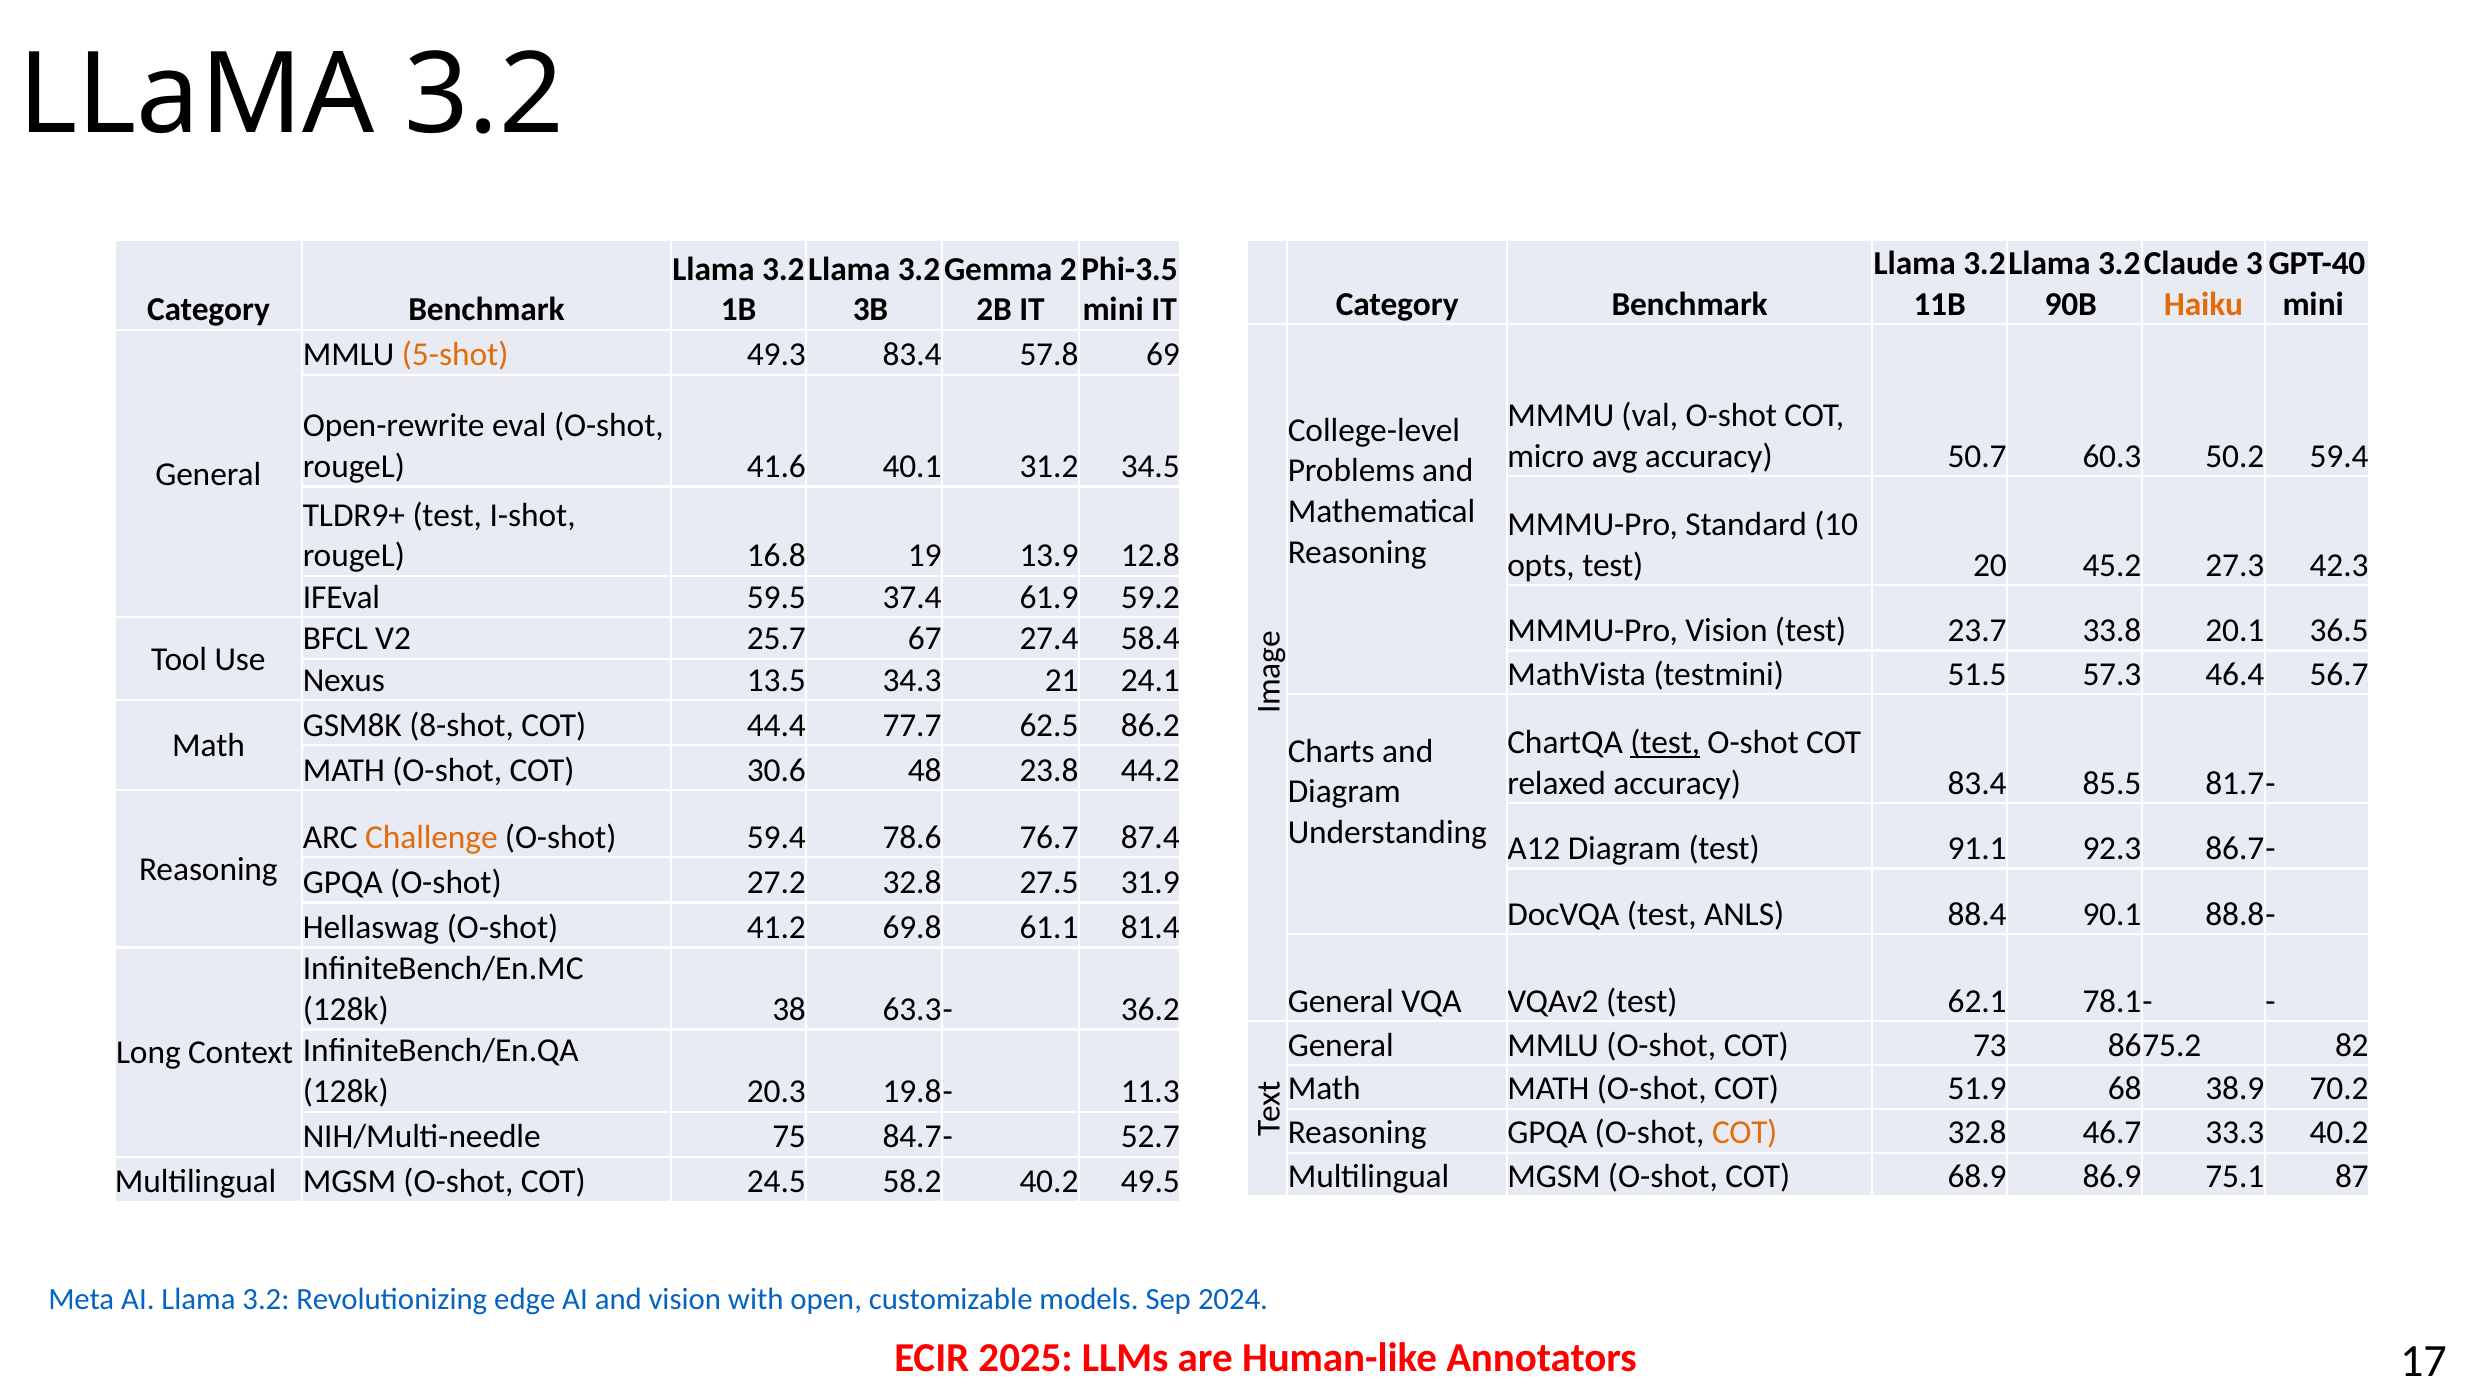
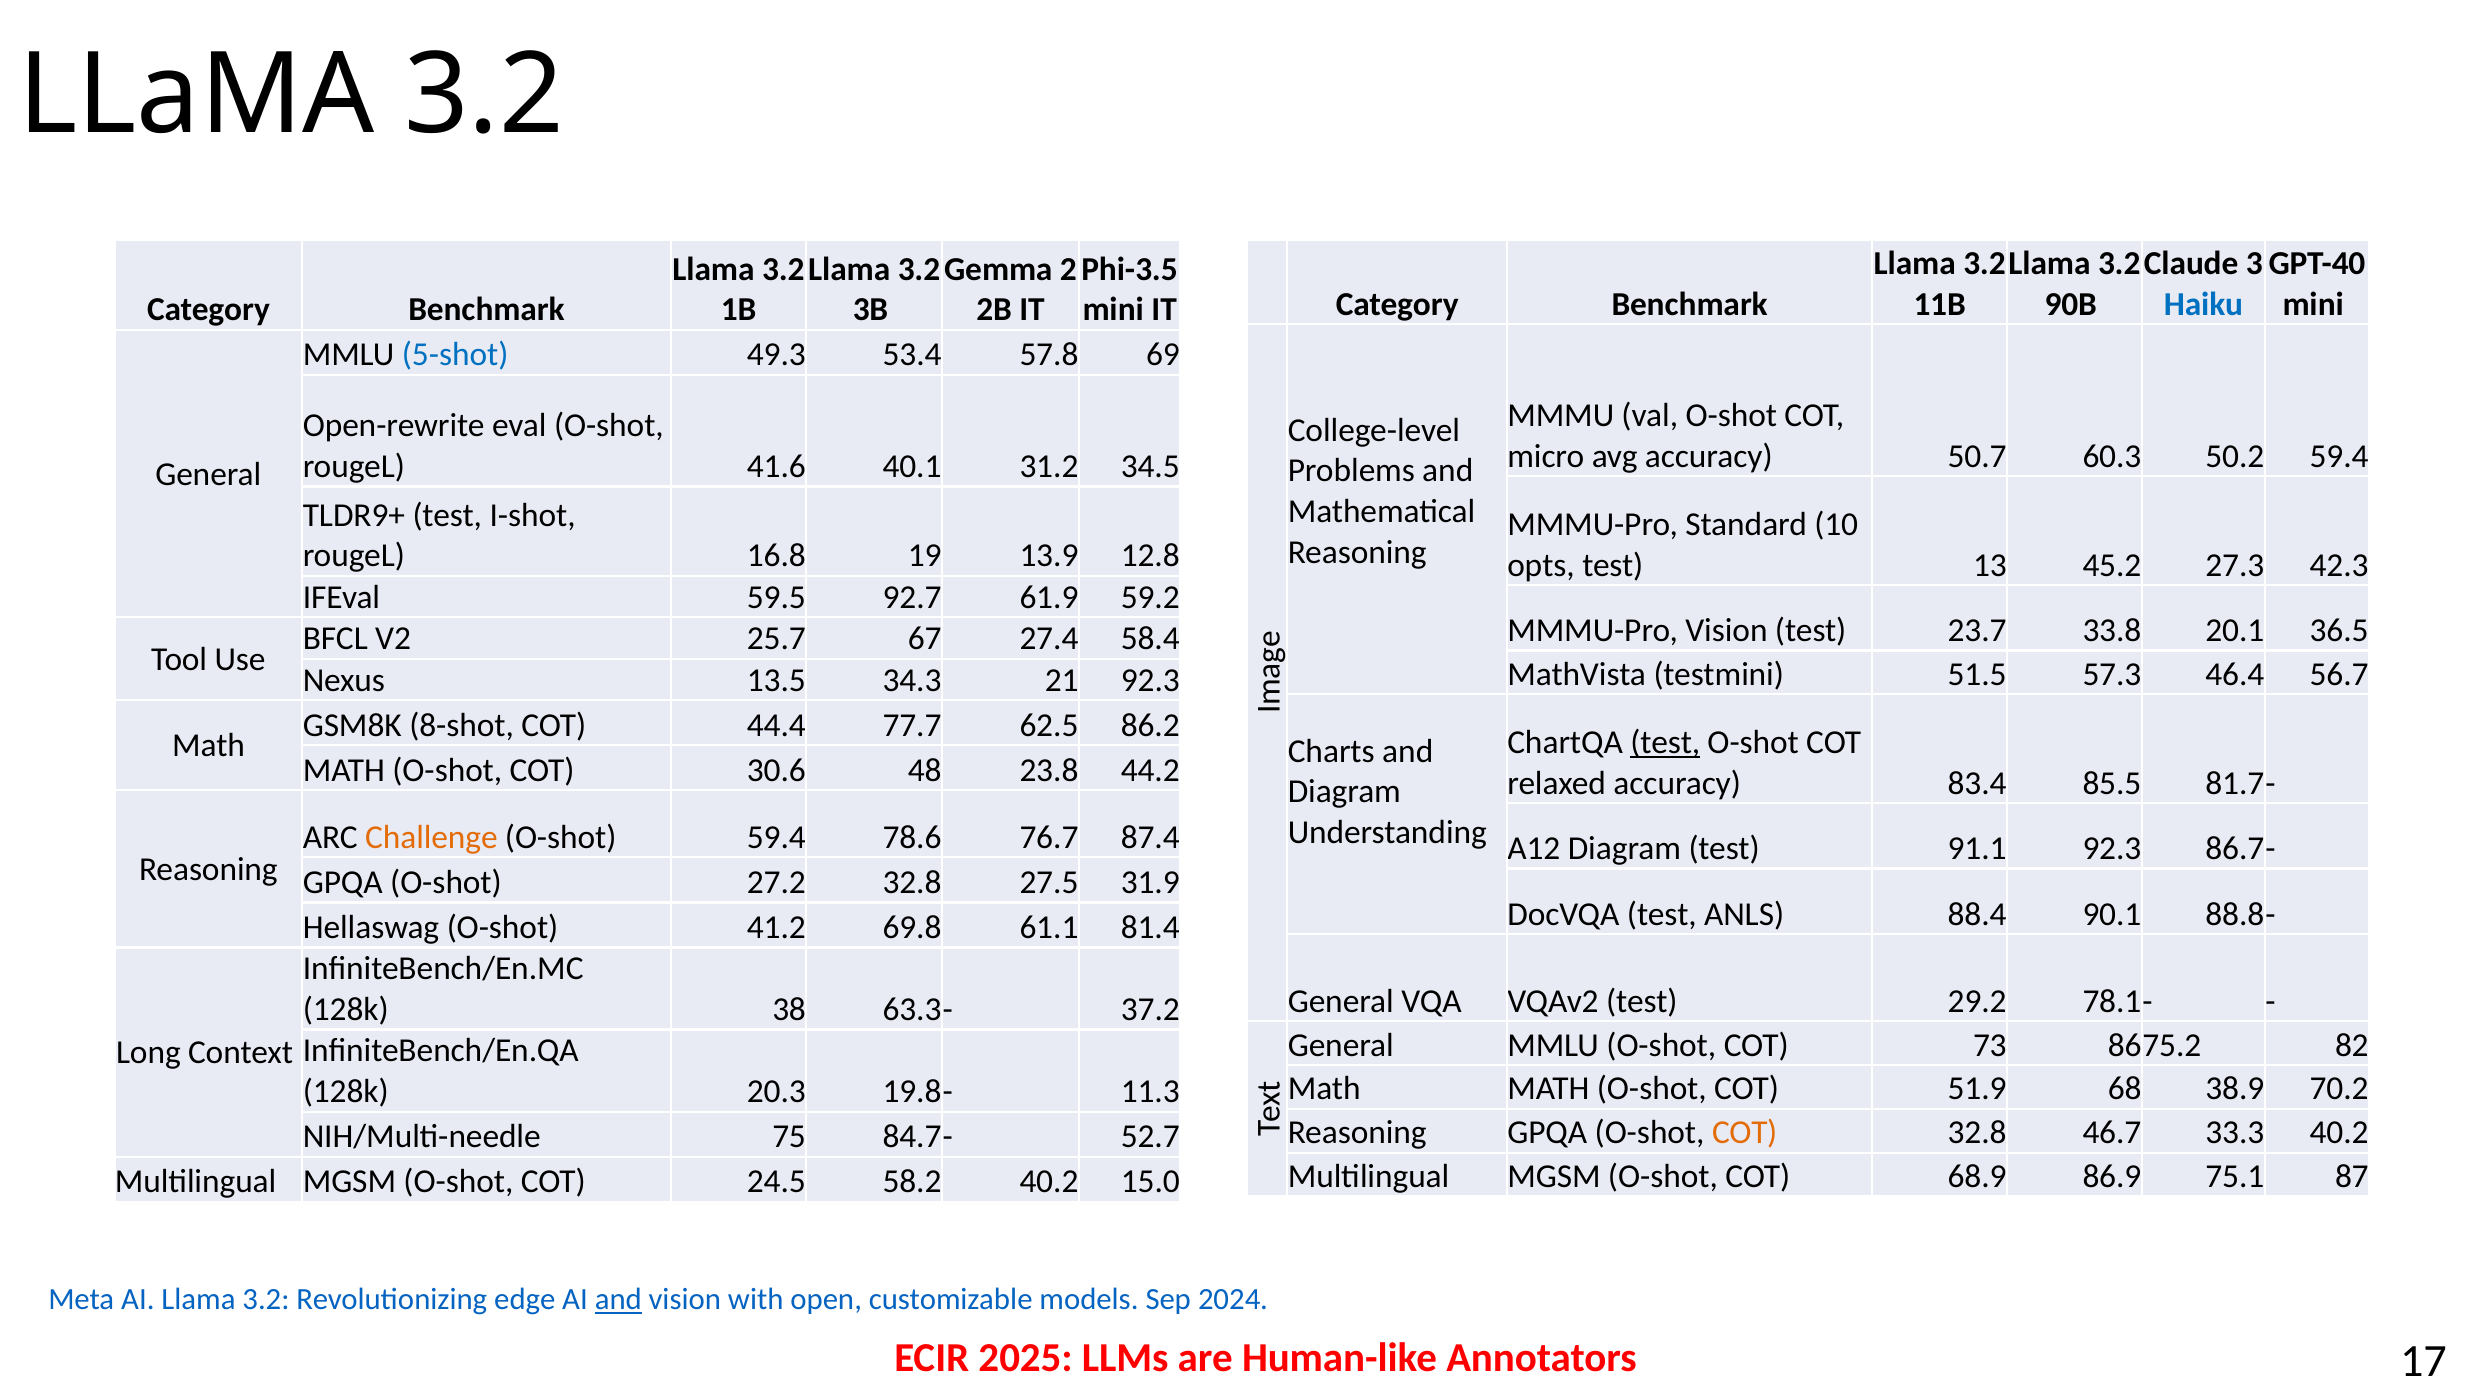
Haiku colour: orange -> blue
5-shot colour: orange -> blue
49.3 83.4: 83.4 -> 53.4
20: 20 -> 13
37.4: 37.4 -> 92.7
21 24.1: 24.1 -> 92.3
62.1: 62.1 -> 29.2
36.2: 36.2 -> 37.2
49.5: 49.5 -> 15.0
and at (618, 1299) underline: none -> present
